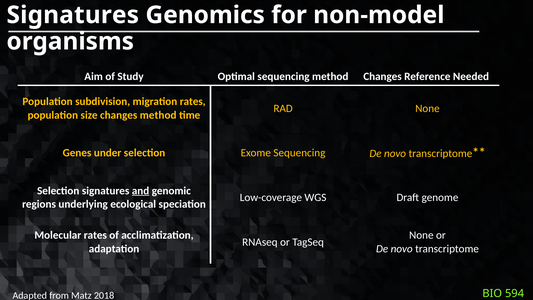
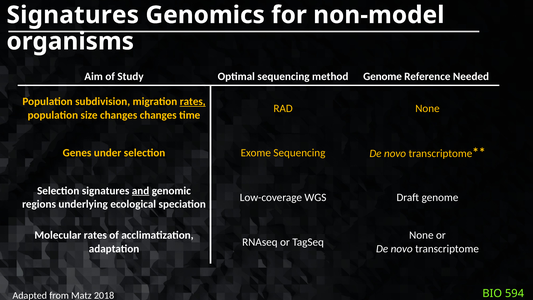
method Changes: Changes -> Genome
rates at (193, 101) underline: none -> present
changes method: method -> changes
